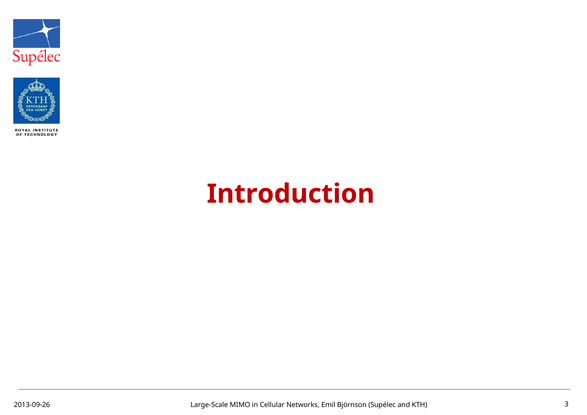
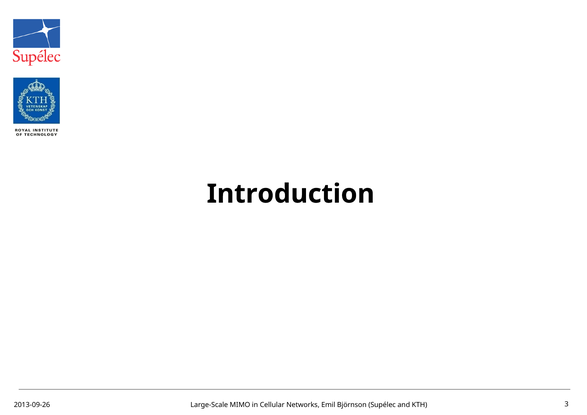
Introduction colour: red -> black
